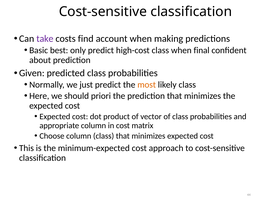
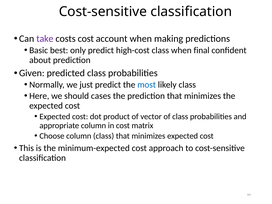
costs find: find -> cost
most colour: orange -> blue
priori: priori -> cases
